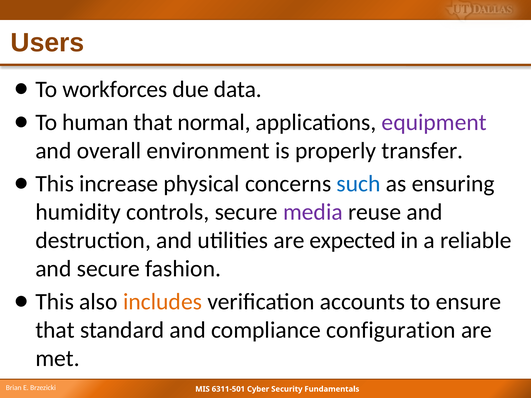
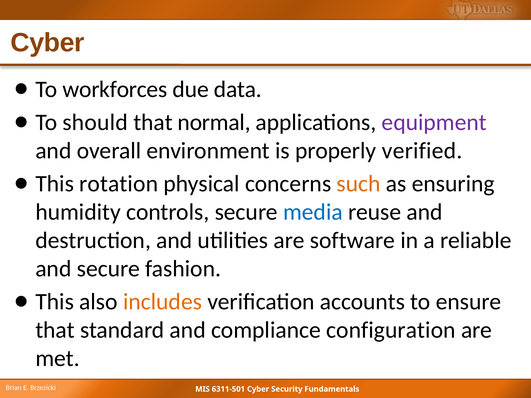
Users at (47, 43): Users -> Cyber
human: human -> should
transfer: transfer -> verified
increase: increase -> rotation
such colour: blue -> orange
media colour: purple -> blue
expected: expected -> software
